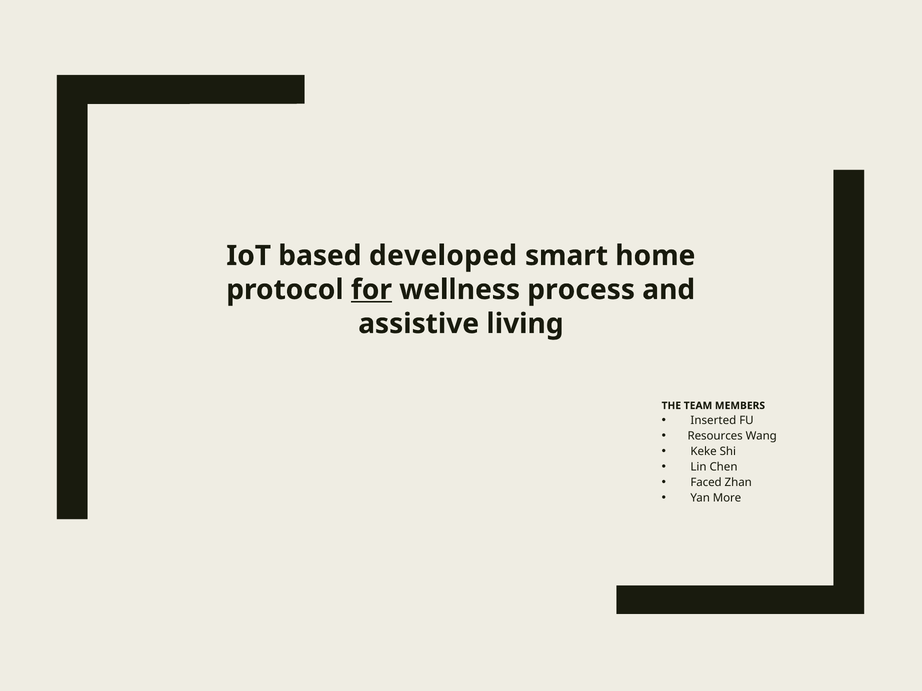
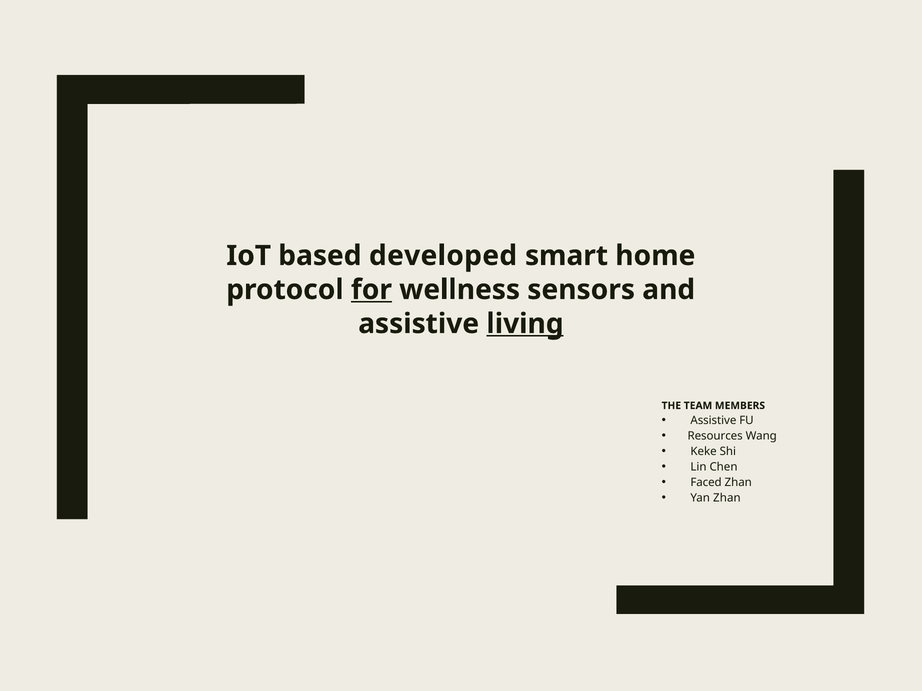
process: process -> sensors
living underline: none -> present
Inserted at (713, 421): Inserted -> Assistive
Yan More: More -> Zhan
